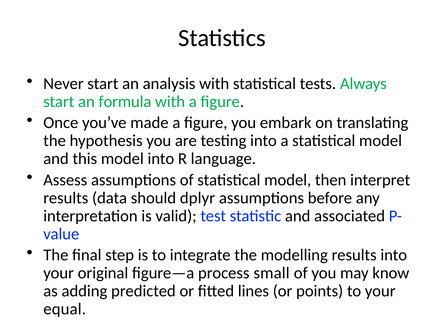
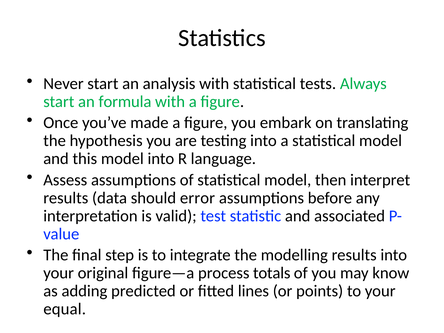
dplyr: dplyr -> error
small: small -> totals
